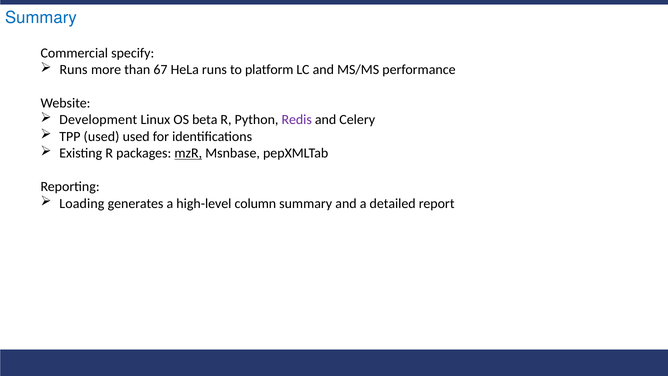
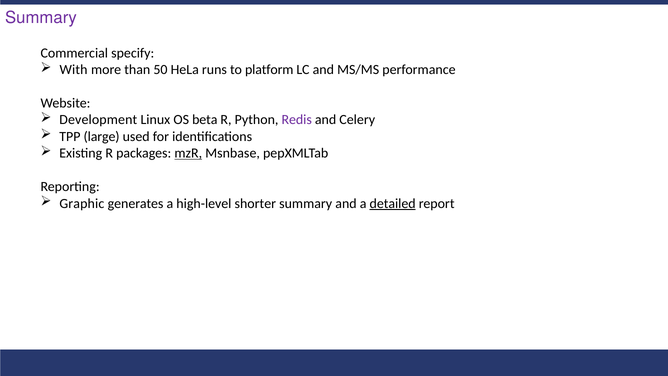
Summary at (41, 18) colour: blue -> purple
Runs at (74, 70): Runs -> With
67: 67 -> 50
TPP used: used -> large
Loading: Loading -> Graphic
column: column -> shorter
detailed underline: none -> present
